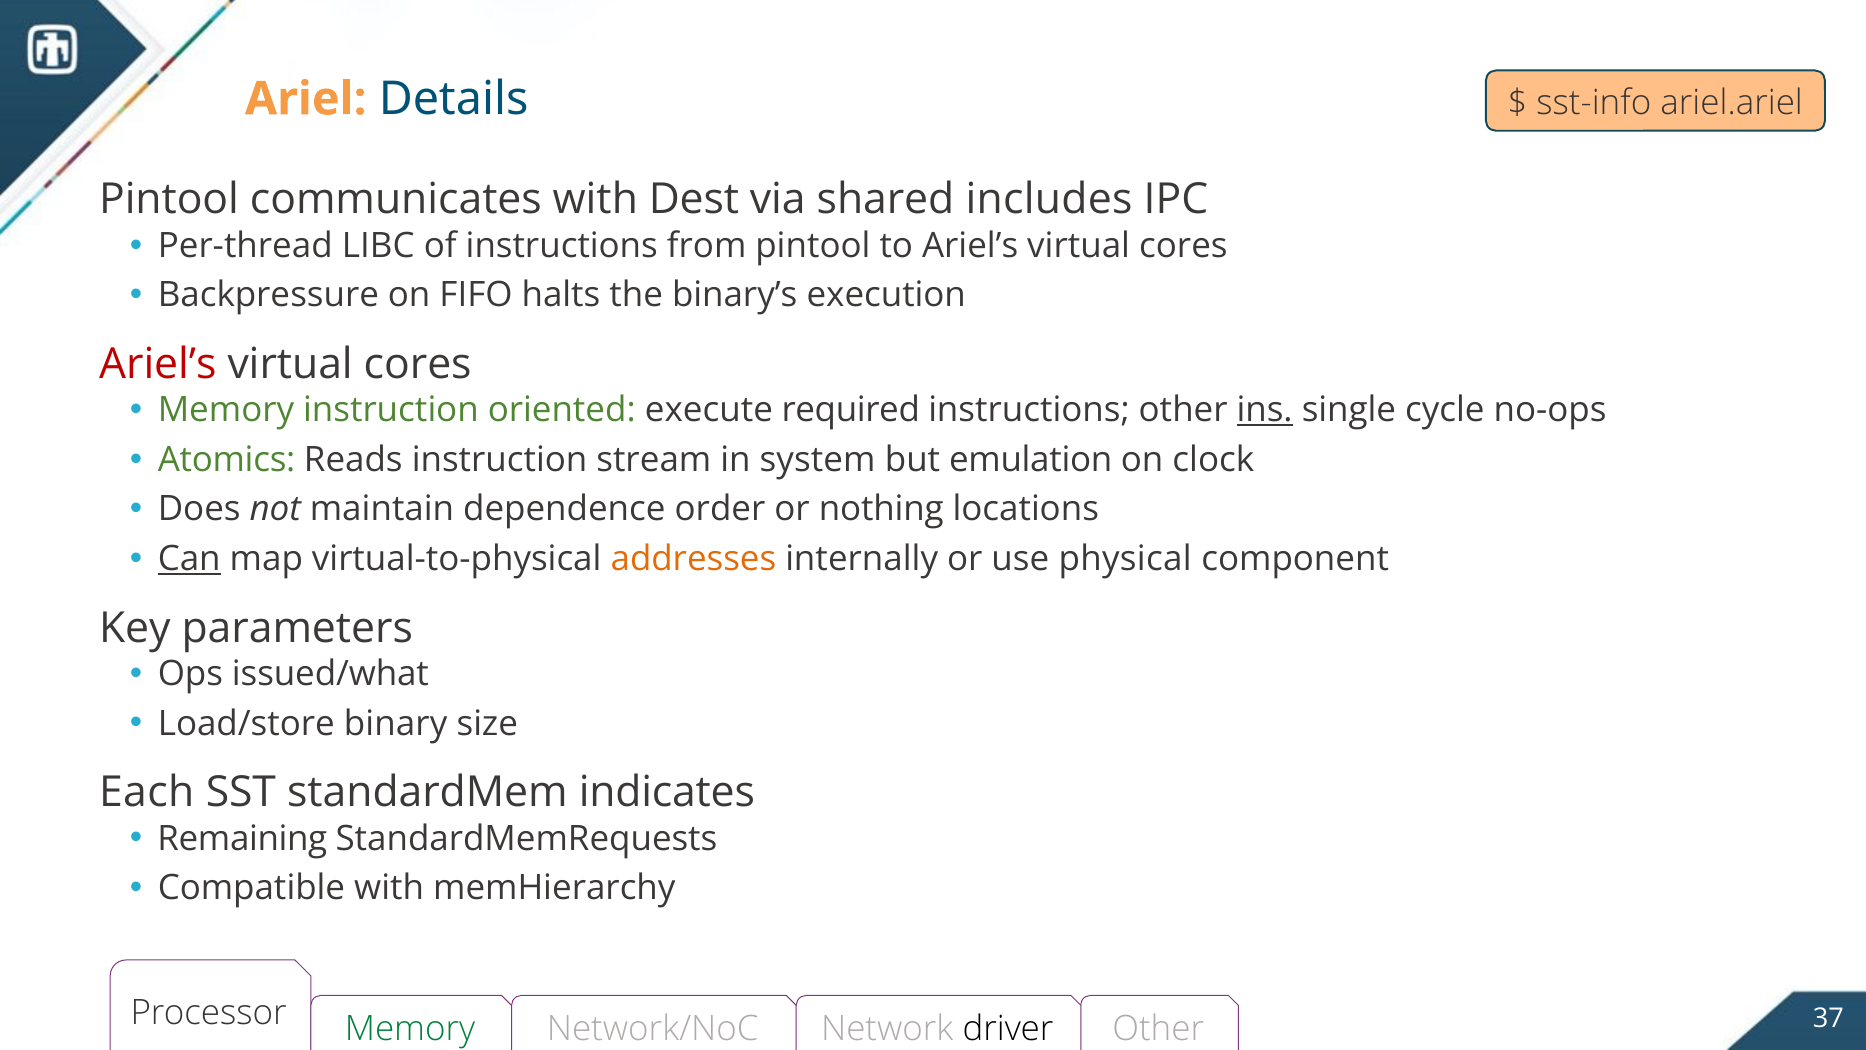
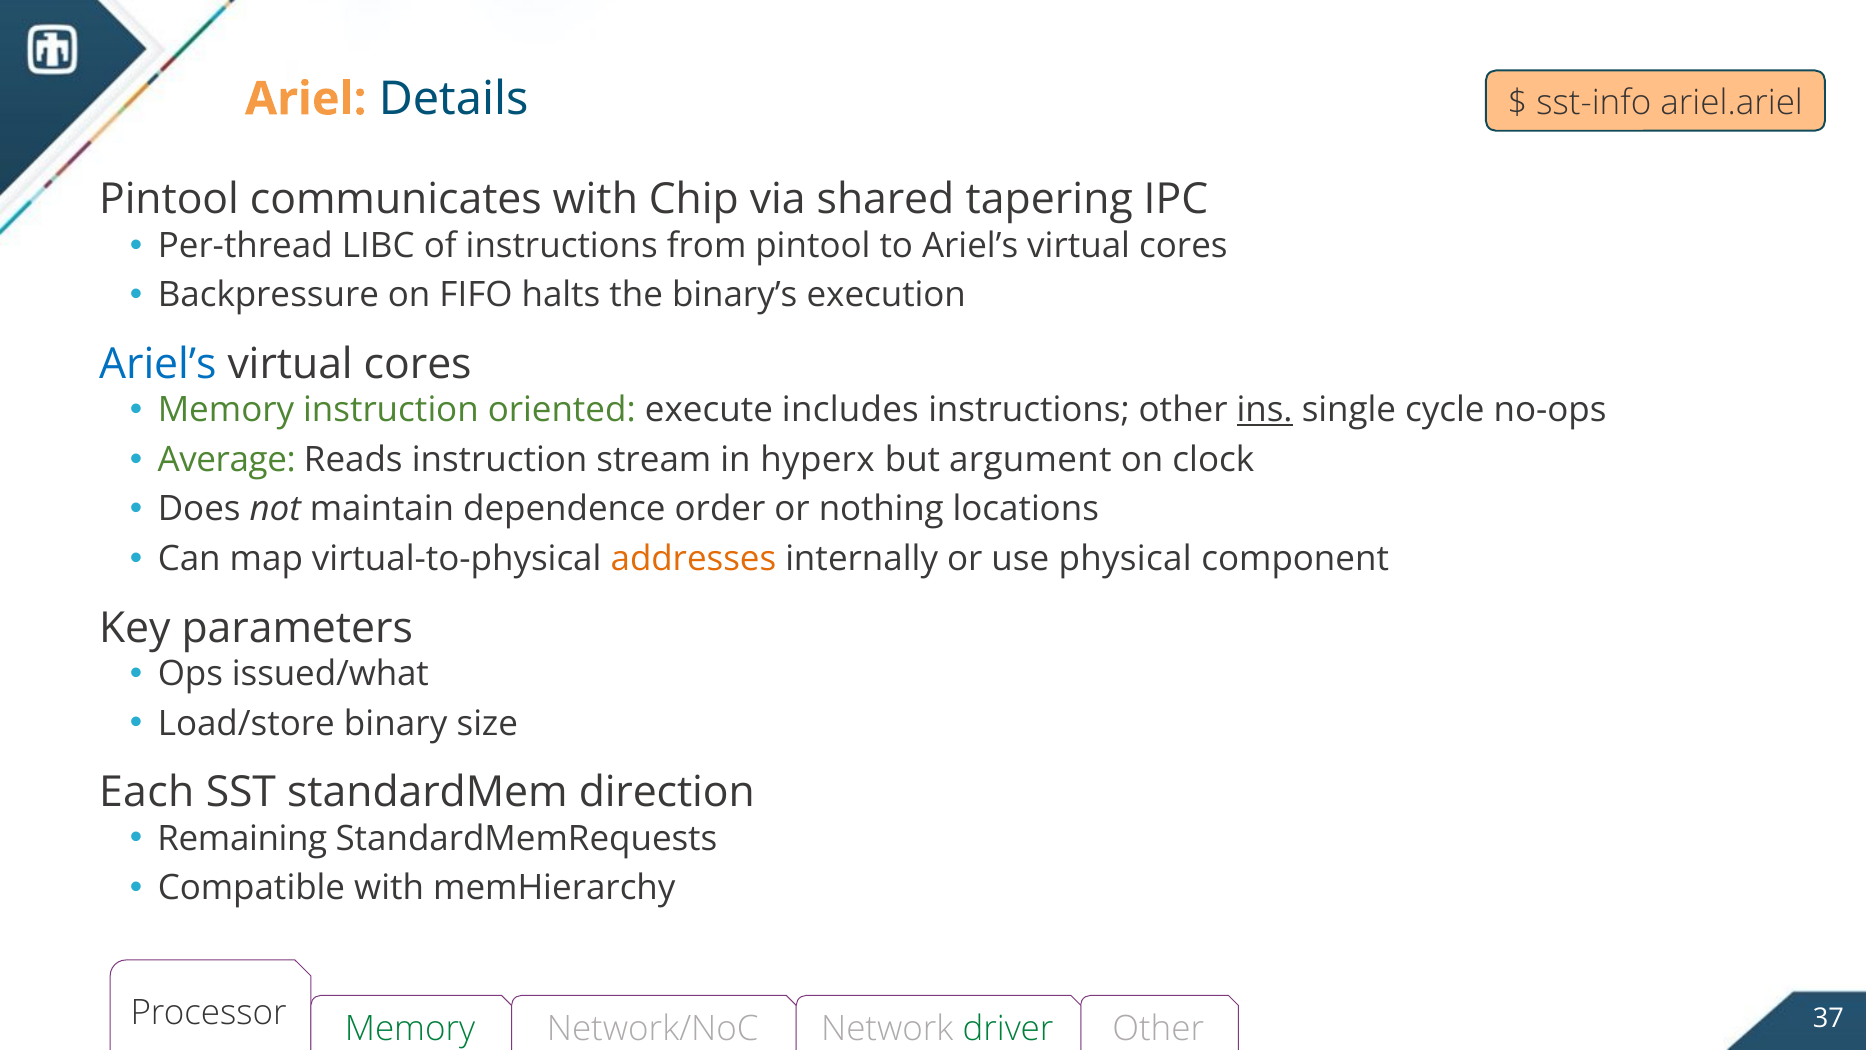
Dest: Dest -> Chip
includes: includes -> tapering
Ariel’s at (158, 364) colour: red -> blue
required: required -> includes
Atomics: Atomics -> Average
system: system -> hyperx
emulation: emulation -> argument
Can underline: present -> none
indicates: indicates -> direction
driver colour: black -> green
